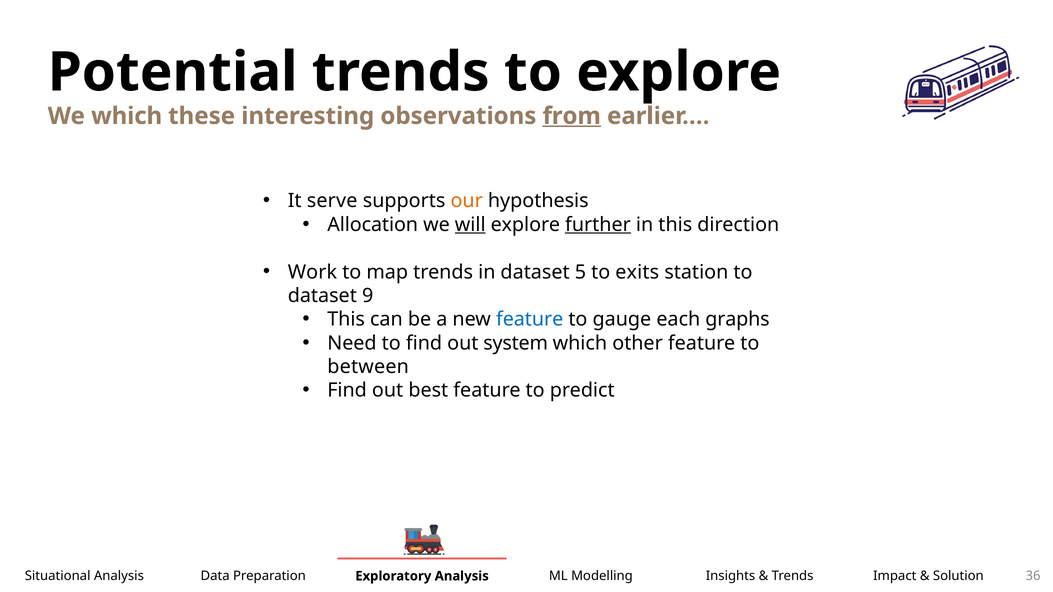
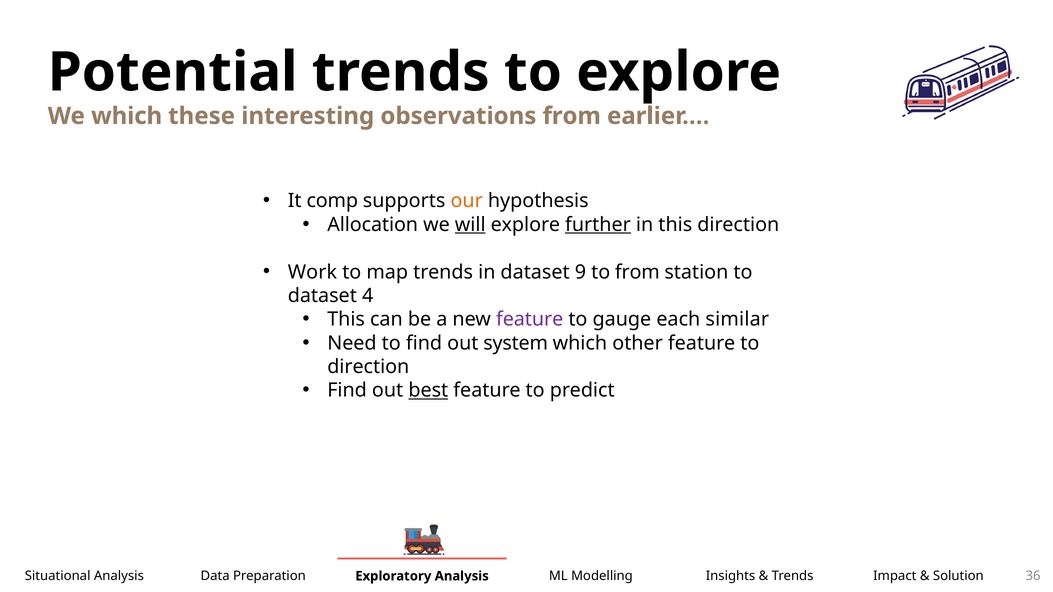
from at (572, 116) underline: present -> none
serve: serve -> comp
5: 5 -> 9
to exits: exits -> from
9: 9 -> 4
feature at (530, 320) colour: blue -> purple
graphs: graphs -> similar
between at (368, 367): between -> direction
best underline: none -> present
